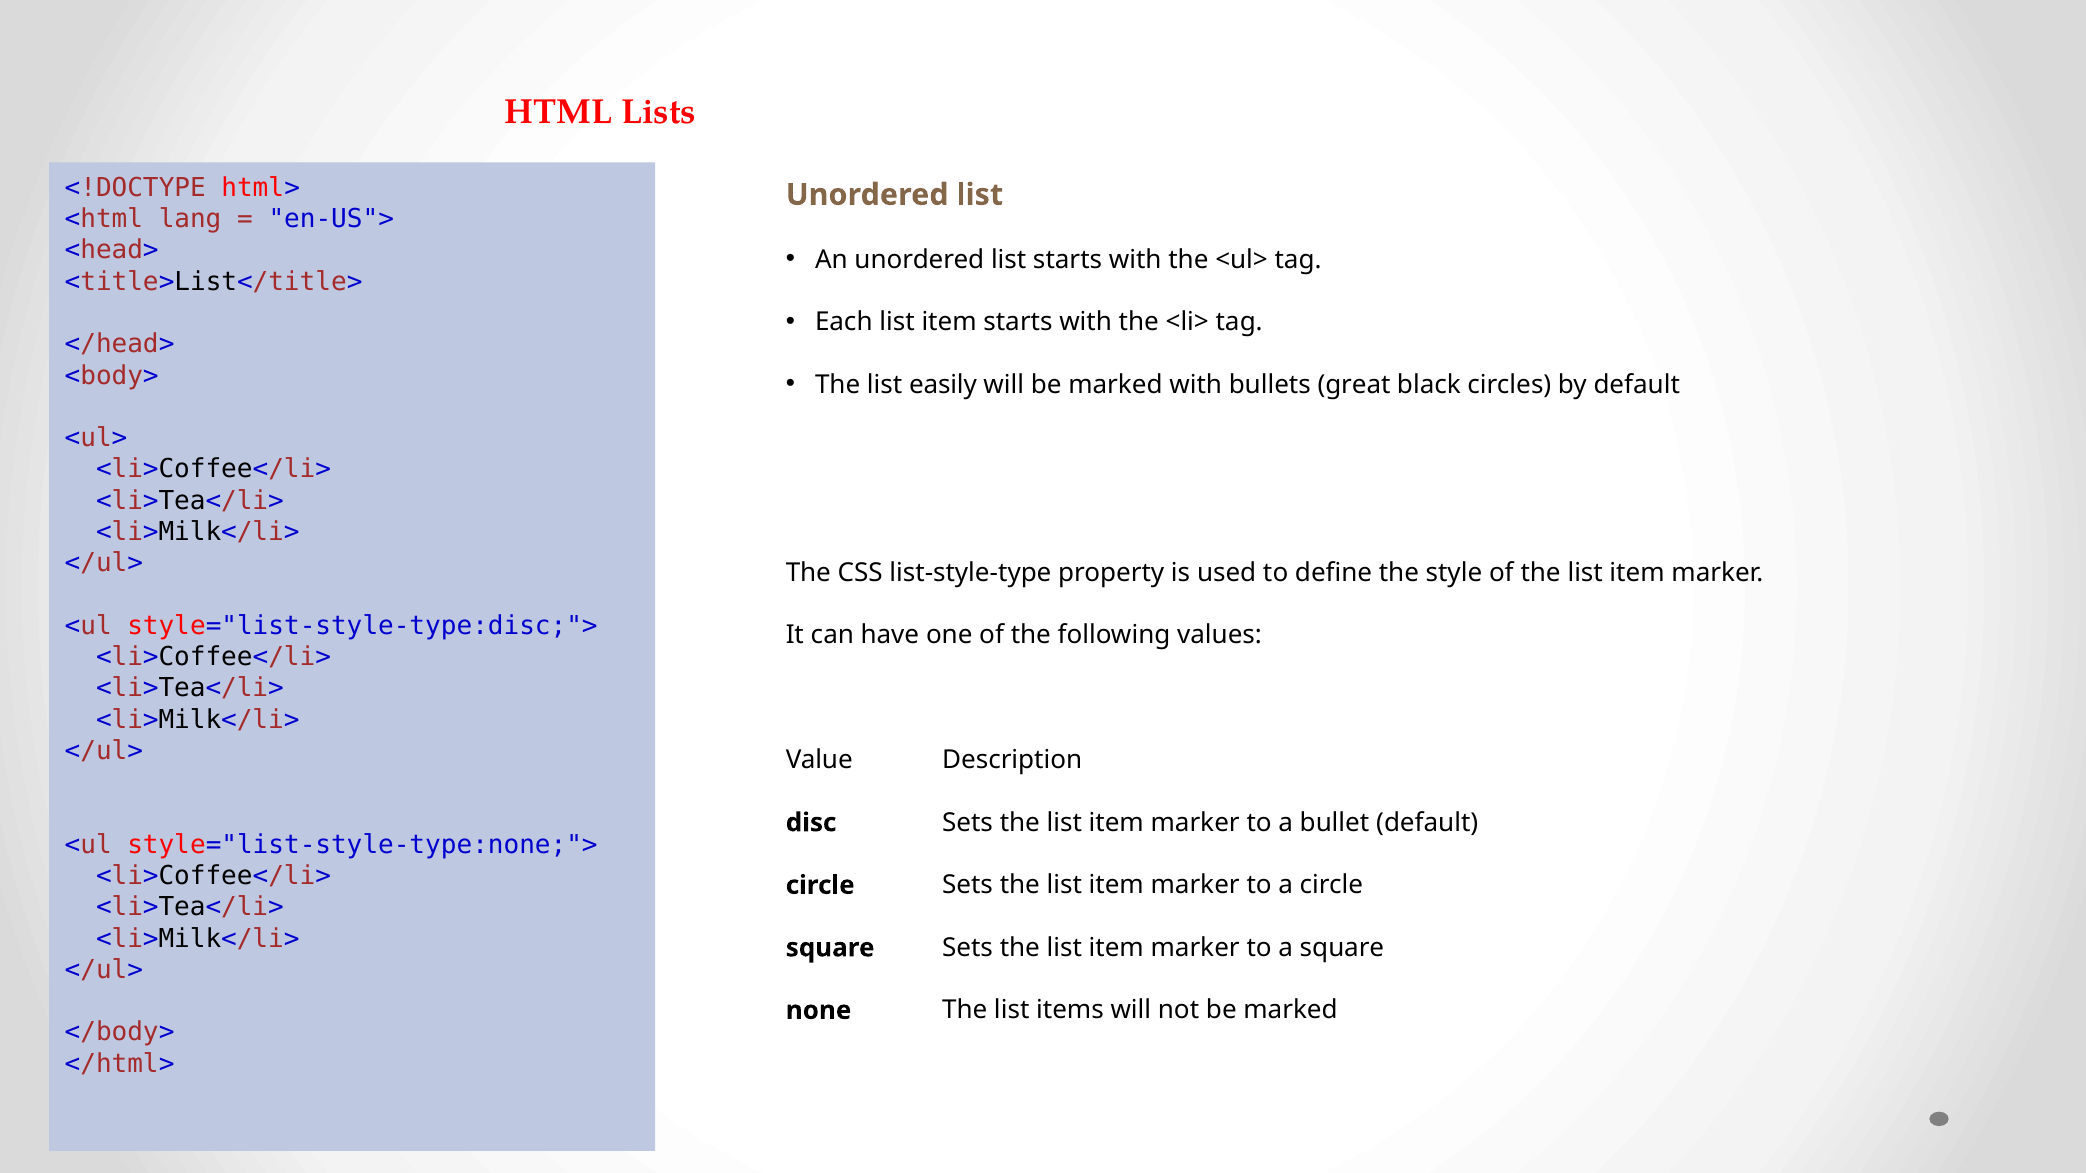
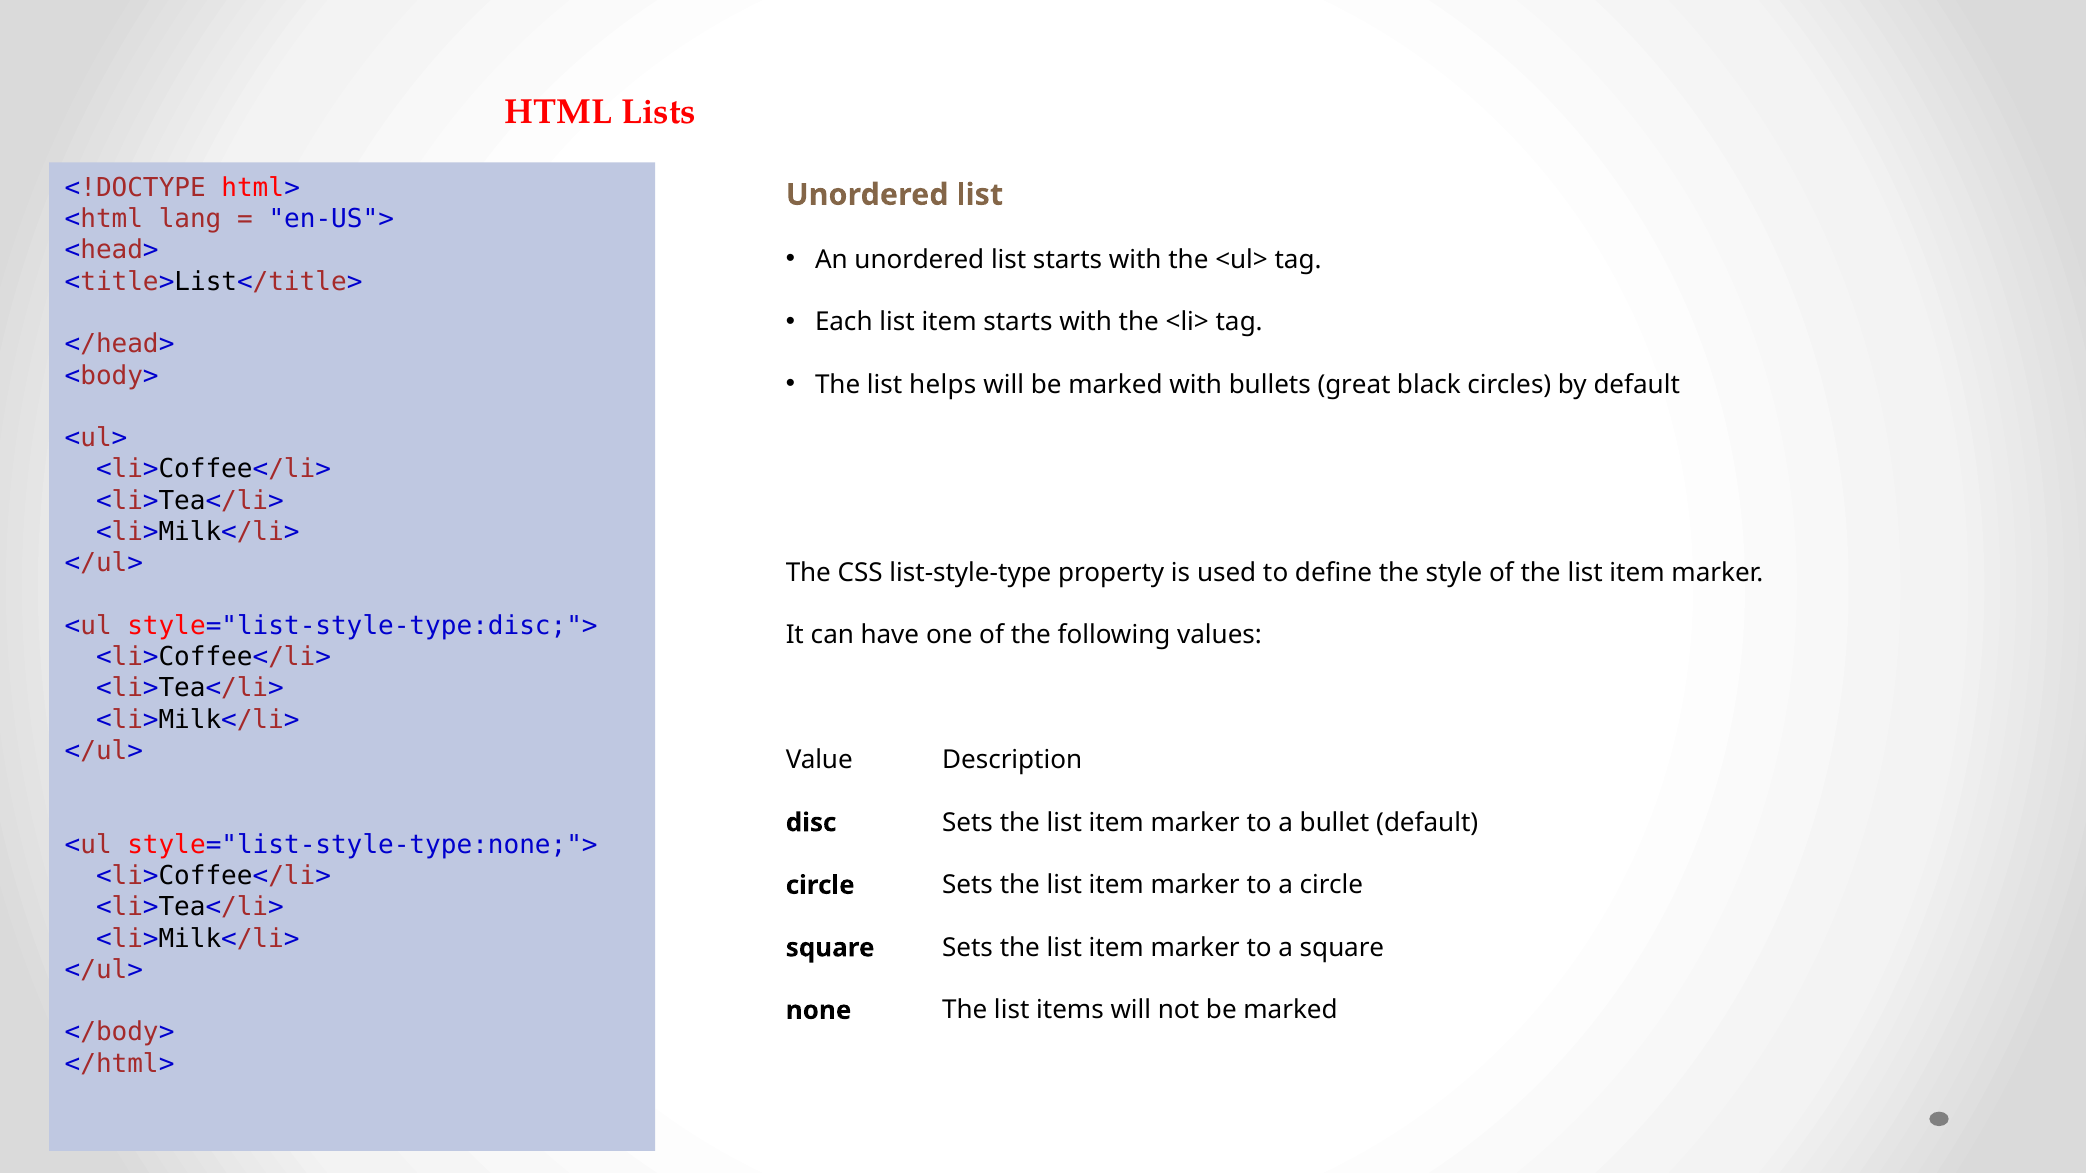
easily: easily -> helps
